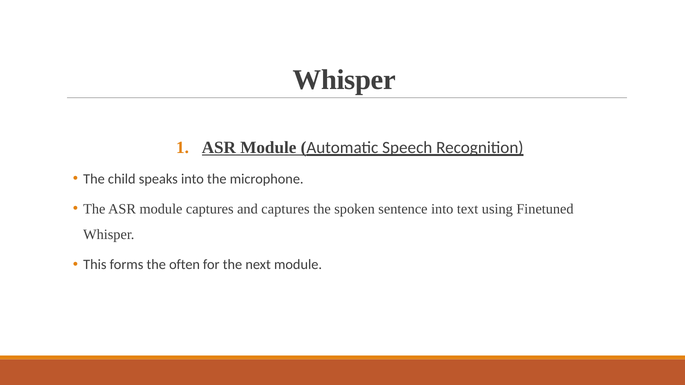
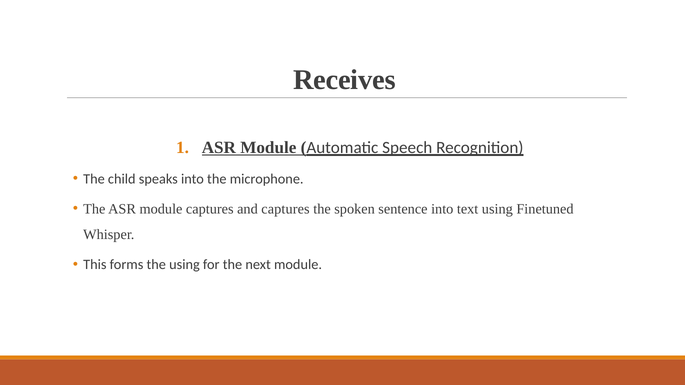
Whisper at (344, 80): Whisper -> Receives
the often: often -> using
